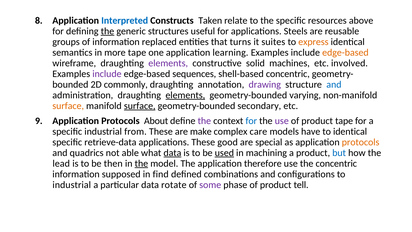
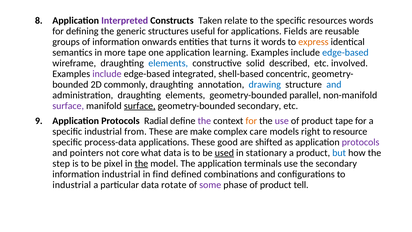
Interpreted colour: blue -> purple
resources above: above -> words
the at (107, 31) underline: present -> none
Steels: Steels -> Fields
replaced: replaced -> onwards
it suites: suites -> words
edge-based at (345, 52) colour: orange -> blue
elements at (168, 63) colour: purple -> blue
machines: machines -> described
sequences: sequences -> integrated
drawing colour: purple -> blue
elements at (185, 95) underline: present -> none
varying: varying -> parallel
surface at (68, 106) colour: orange -> purple
About: About -> Radial
for at (251, 121) colour: blue -> orange
have: have -> right
to identical: identical -> resource
retrieve-data: retrieve-data -> process-data
special: special -> shifted
protocols at (361, 142) colour: orange -> purple
quadrics: quadrics -> pointers
able: able -> core
data at (172, 153) underline: present -> none
machining: machining -> stationary
lead: lead -> step
then: then -> pixel
therefore: therefore -> terminals
the concentric: concentric -> secondary
information supposed: supposed -> industrial
